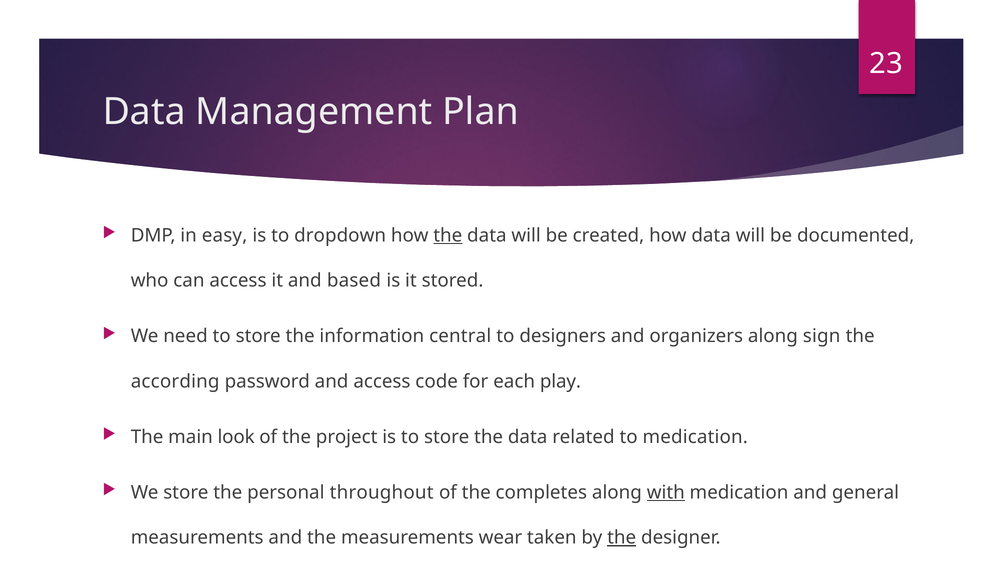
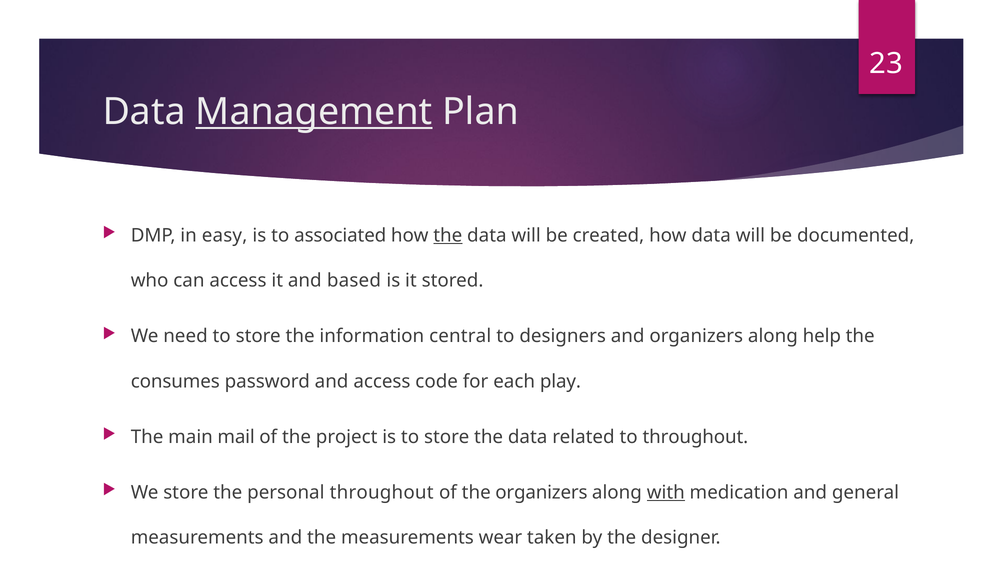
Management underline: none -> present
dropdown: dropdown -> associated
sign: sign -> help
according: according -> consumes
look: look -> mail
to medication: medication -> throughout
the completes: completes -> organizers
the at (622, 538) underline: present -> none
